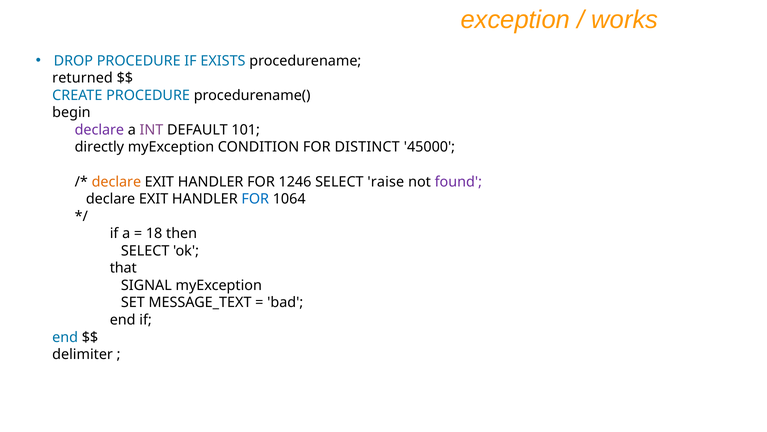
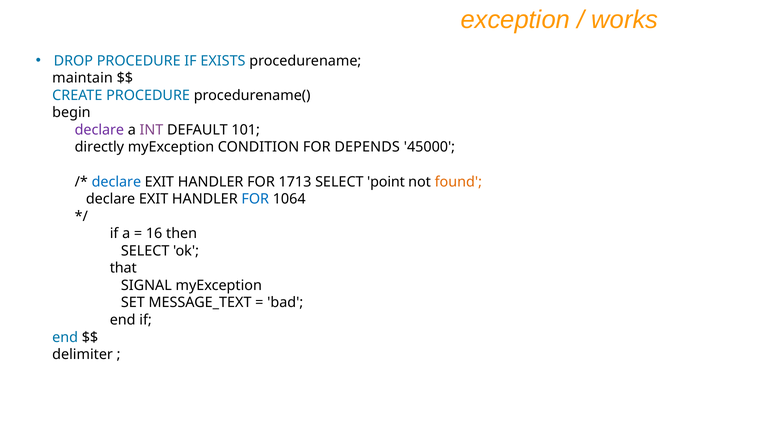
returned: returned -> maintain
DISTINCT: DISTINCT -> DEPENDS
declare at (116, 182) colour: orange -> blue
1246: 1246 -> 1713
raise: raise -> point
found colour: purple -> orange
18: 18 -> 16
